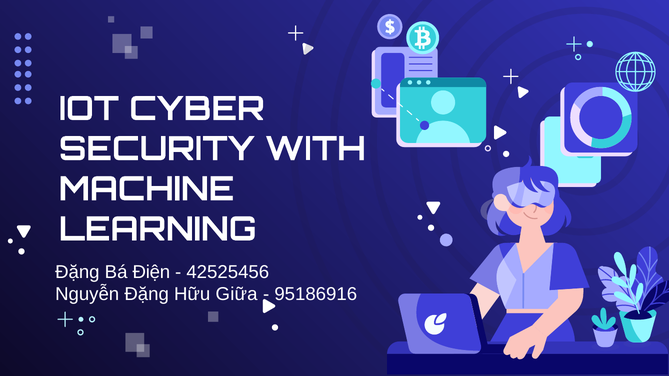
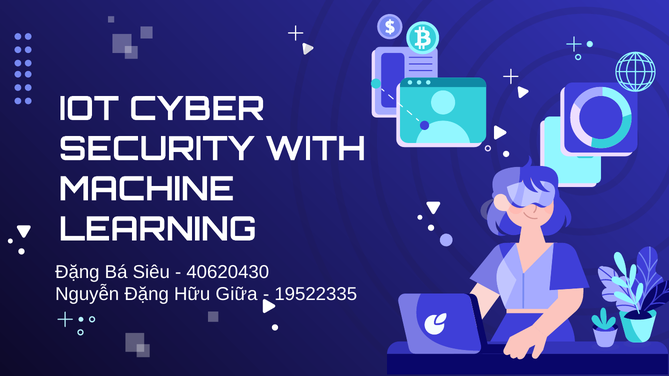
Điện: Điện -> Siêu
42525456: 42525456 -> 40620430
95186916: 95186916 -> 19522335
